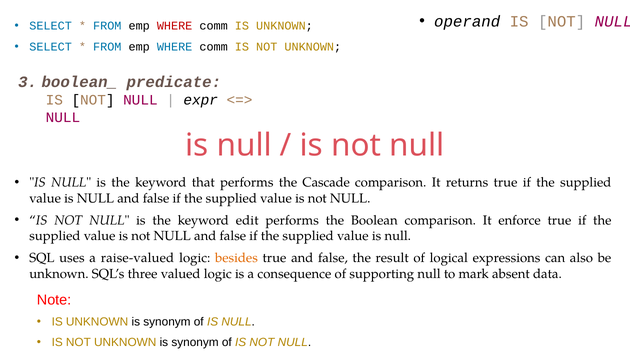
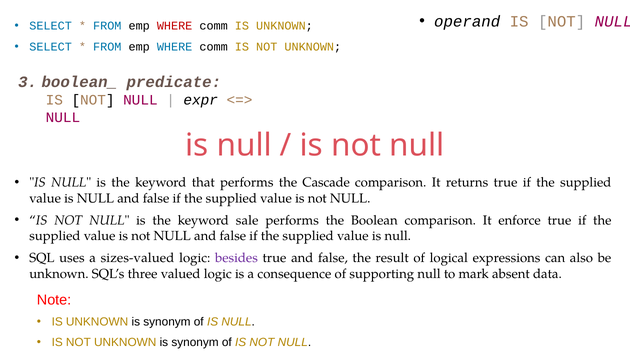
edit: edit -> sale
raise-valued: raise-valued -> sizes-valued
besides colour: orange -> purple
